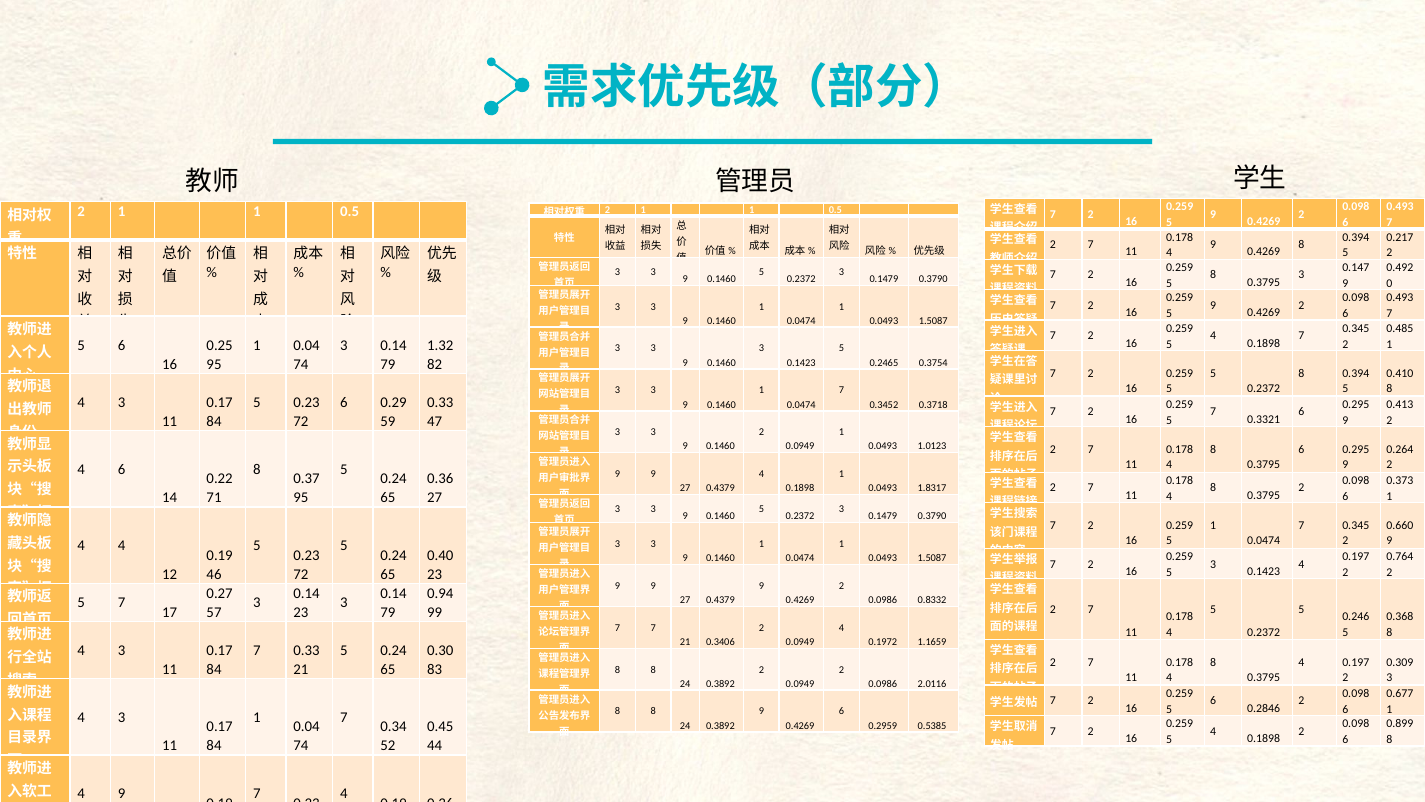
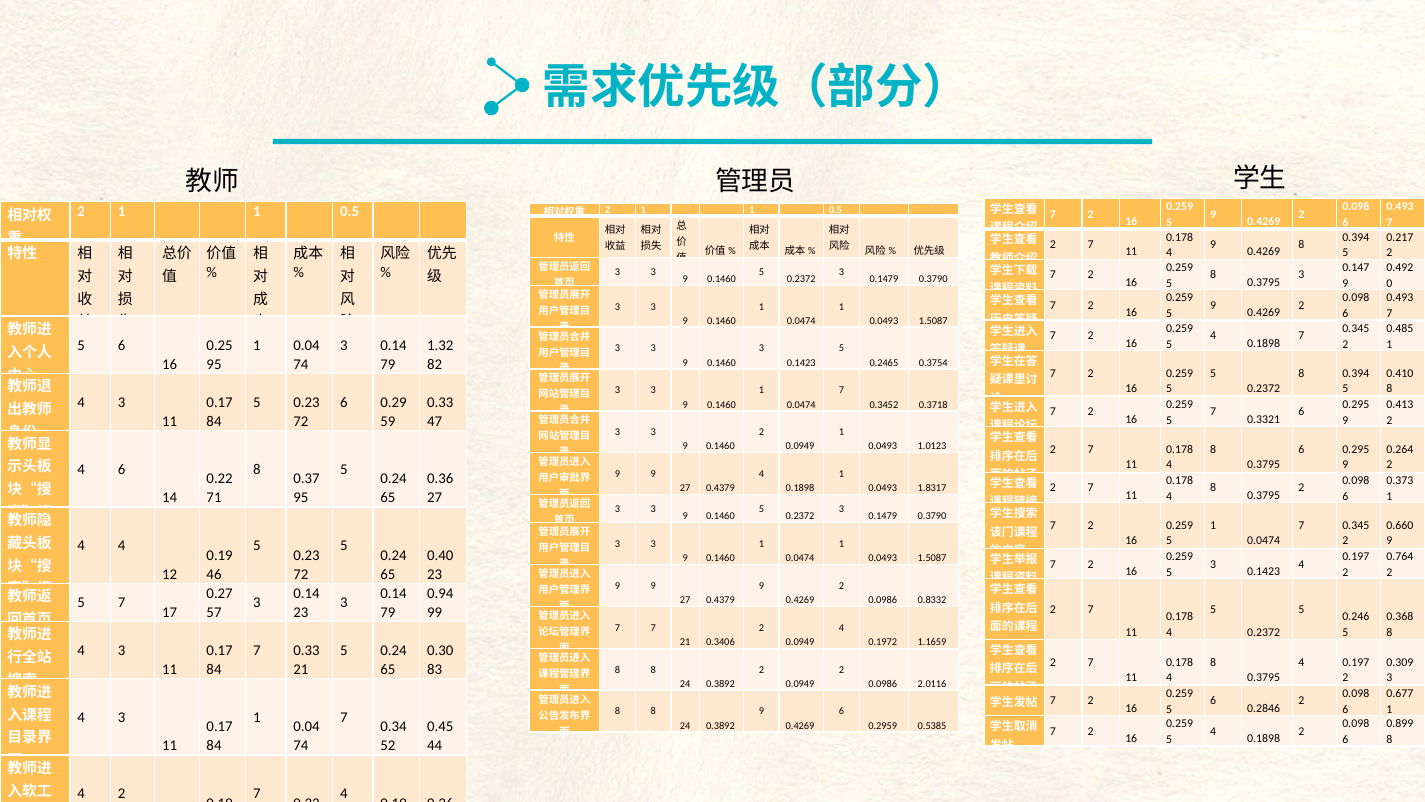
9 at (122, 794): 9 -> 2
